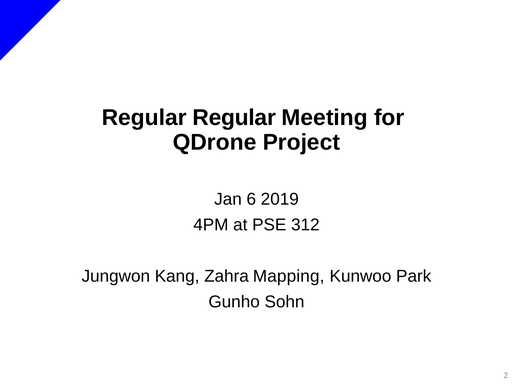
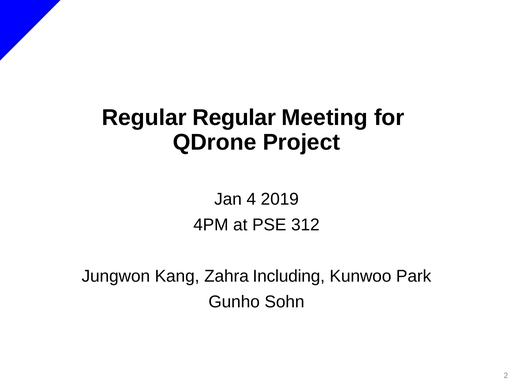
6: 6 -> 4
Mapping: Mapping -> Including
